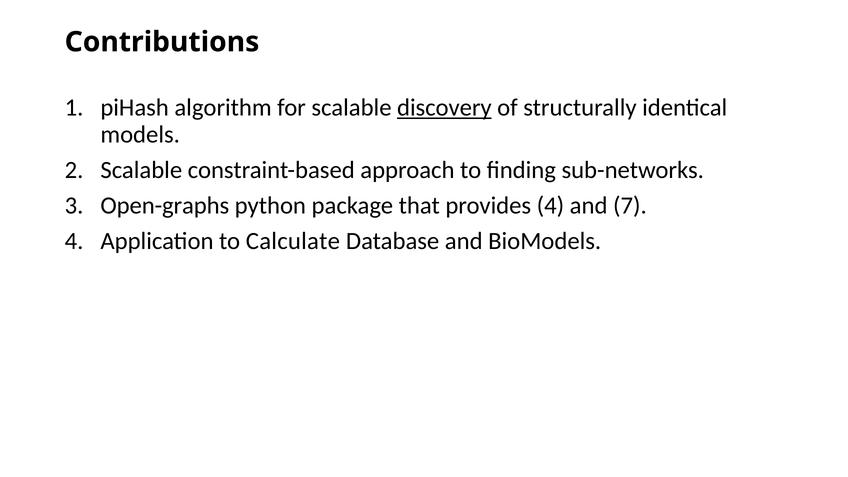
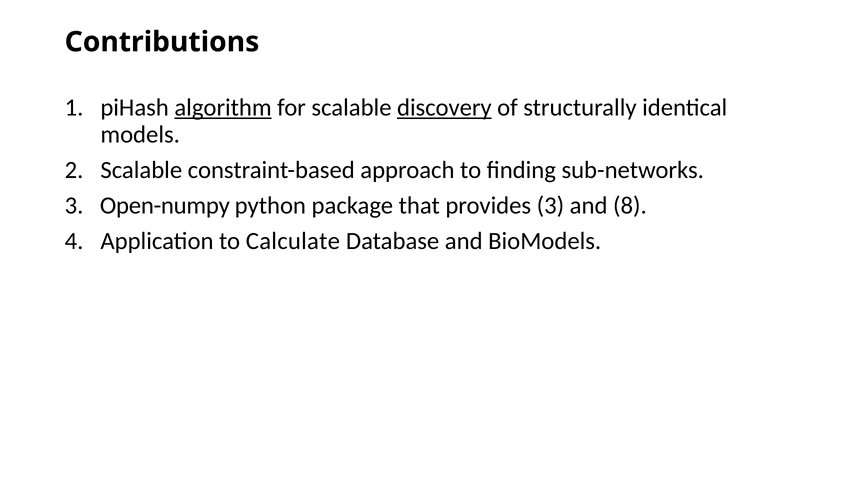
algorithm underline: none -> present
Open-graphs: Open-graphs -> Open-numpy
provides 4: 4 -> 3
7: 7 -> 8
